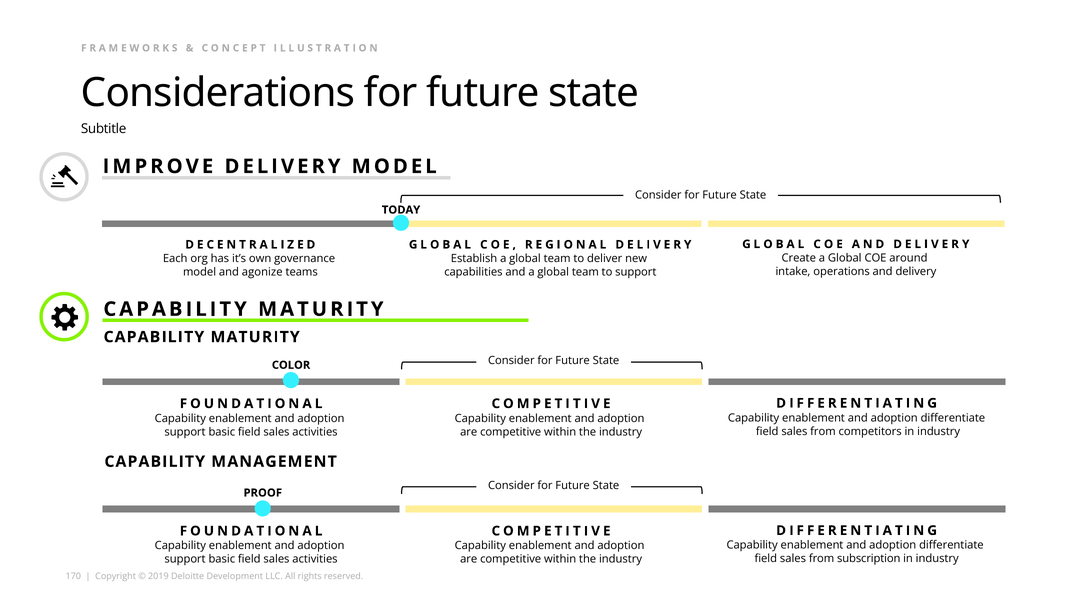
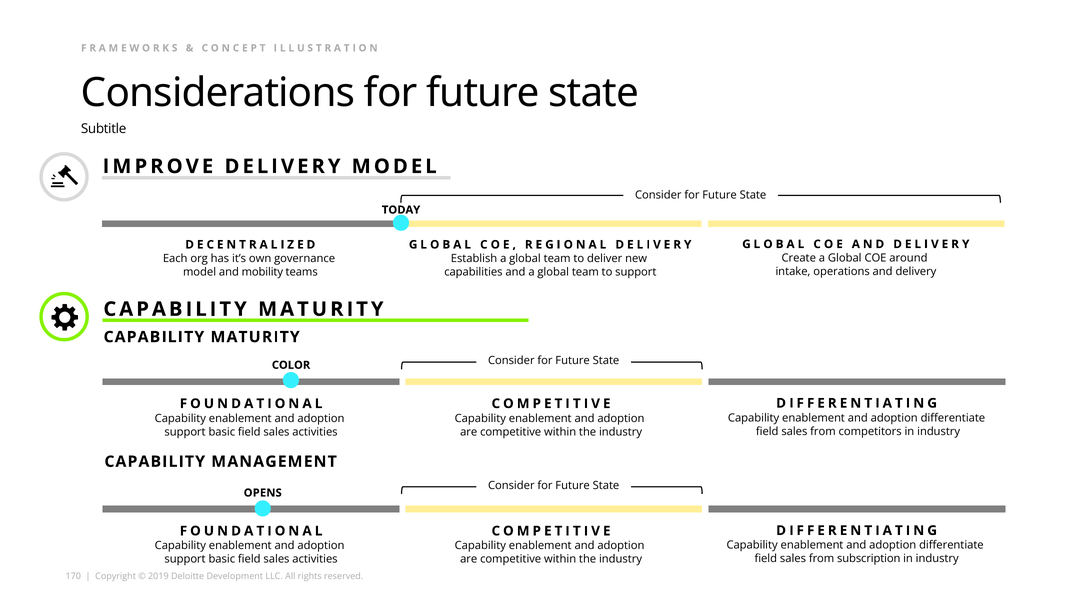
agonize: agonize -> mobility
PROOF: PROOF -> OPENS
